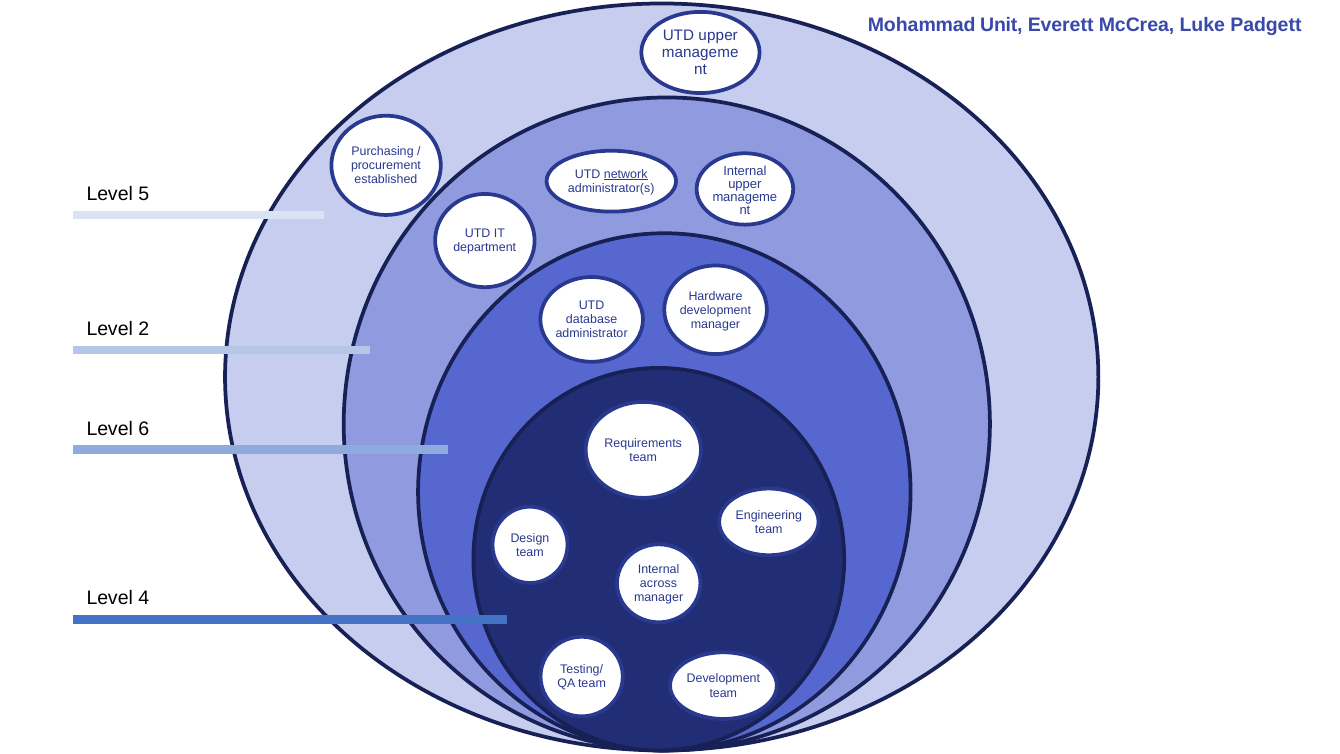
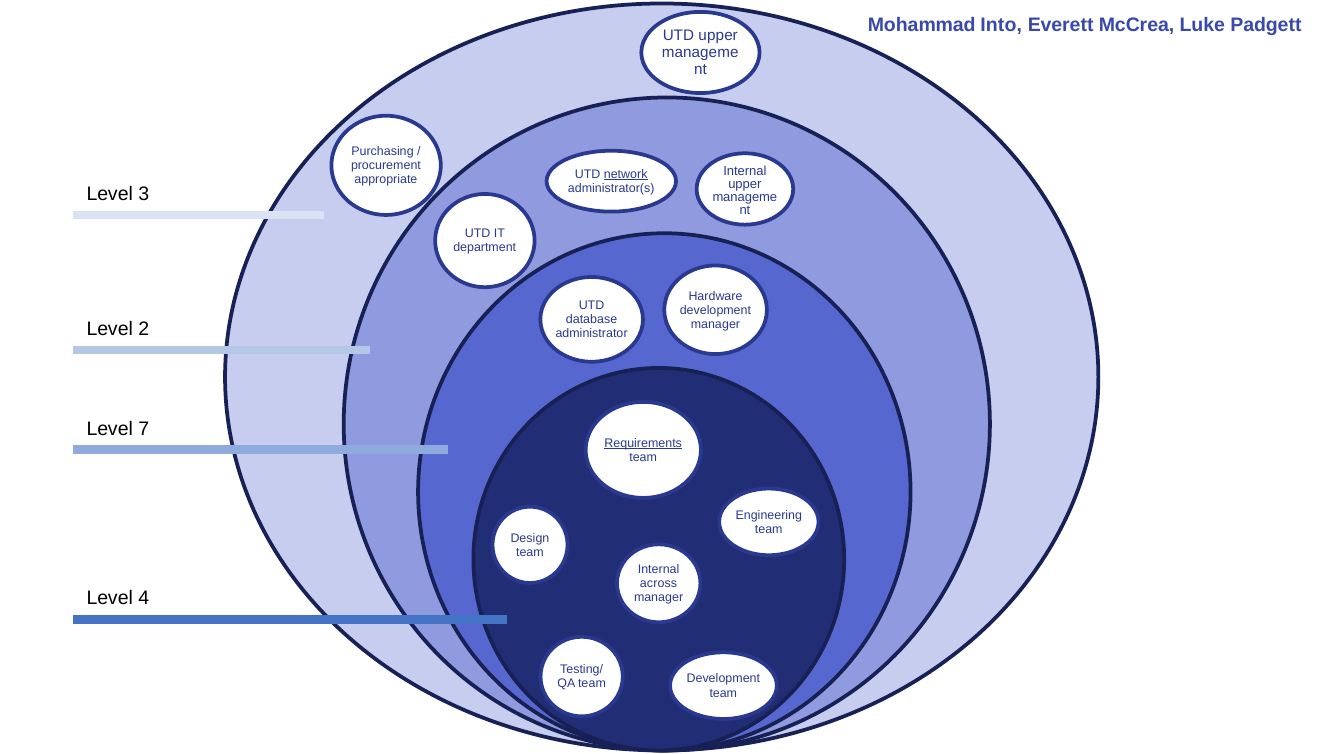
Unit: Unit -> Into
established: established -> appropriate
5: 5 -> 3
6: 6 -> 7
Requirements underline: none -> present
